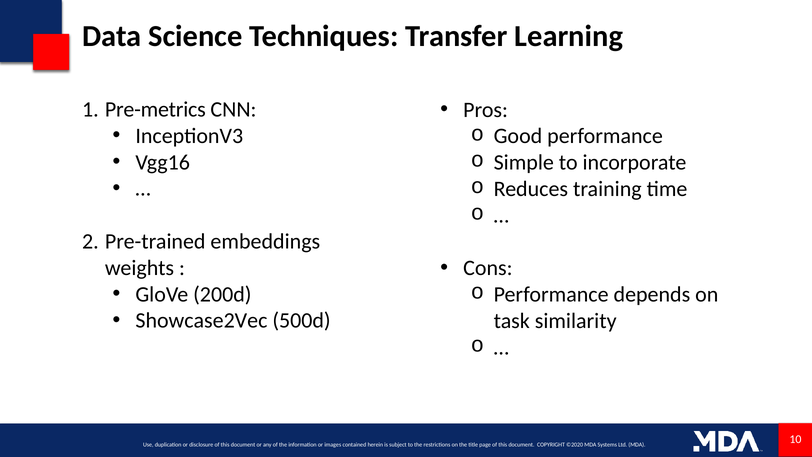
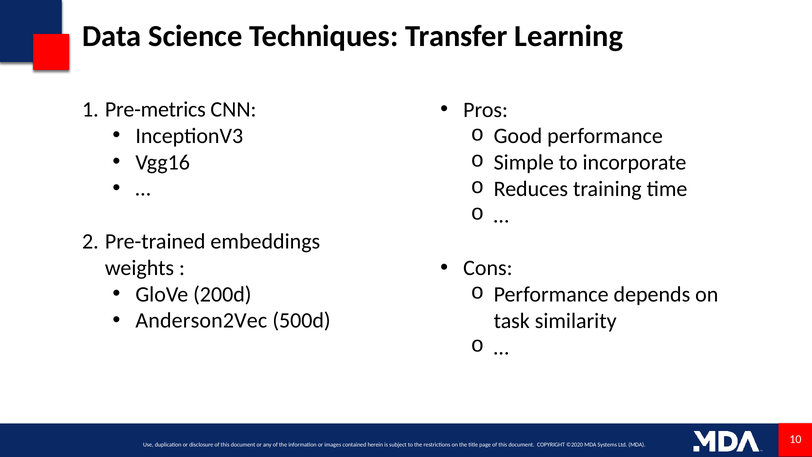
Showcase2Vec: Showcase2Vec -> Anderson2Vec
